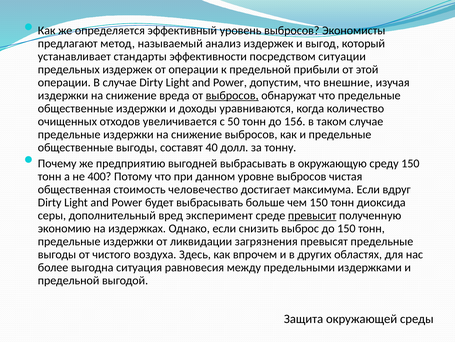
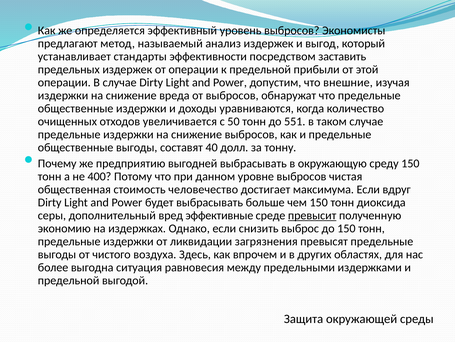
ситуации: ситуации -> заставить
выбросов at (232, 95) underline: present -> none
156: 156 -> 551
эксперимент: эксперимент -> эффективные
